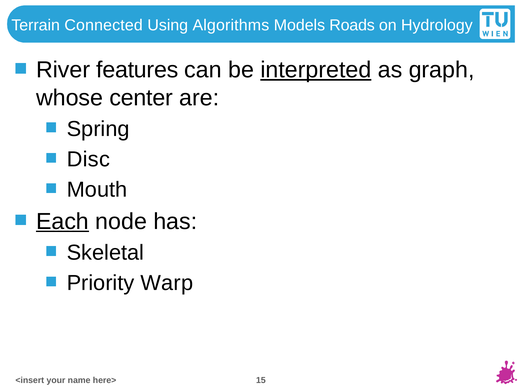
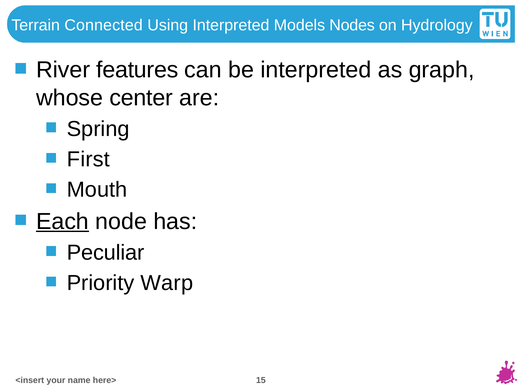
Using Algorithms: Algorithms -> Interpreted
Roads: Roads -> Nodes
interpreted at (316, 70) underline: present -> none
Disc: Disc -> First
Skeletal: Skeletal -> Peculiar
